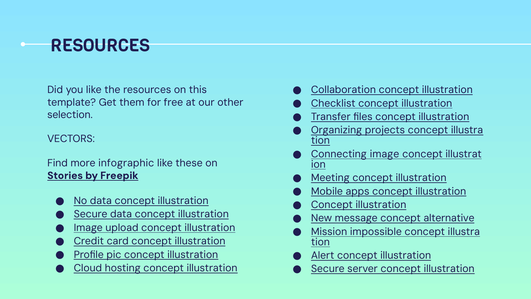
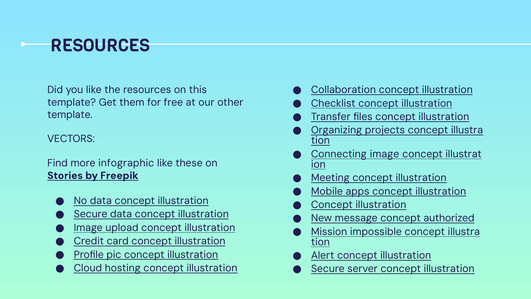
selection at (70, 115): selection -> template
alternative: alternative -> authorized
